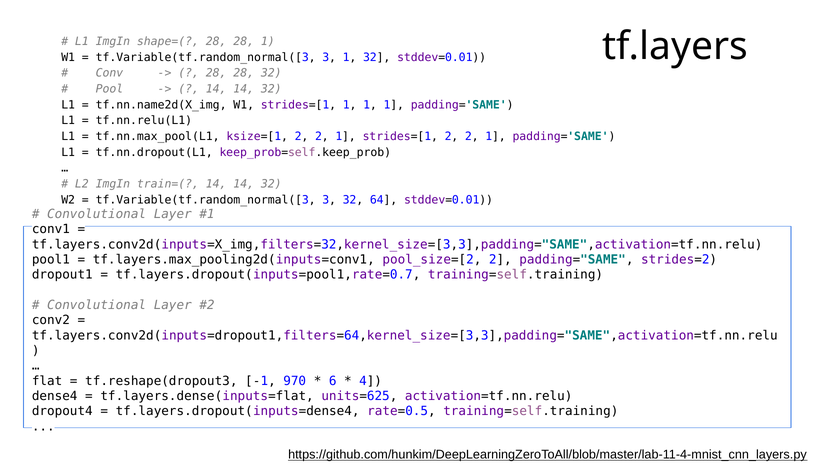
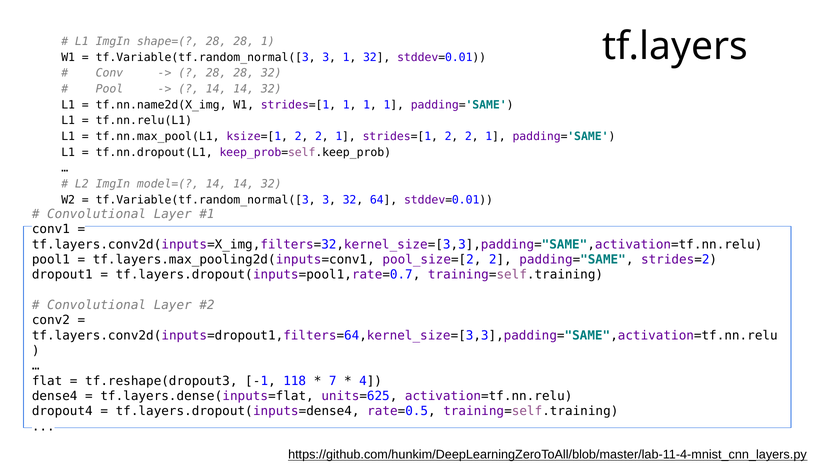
train=(: train=( -> model=(
970: 970 -> 118
6: 6 -> 7
